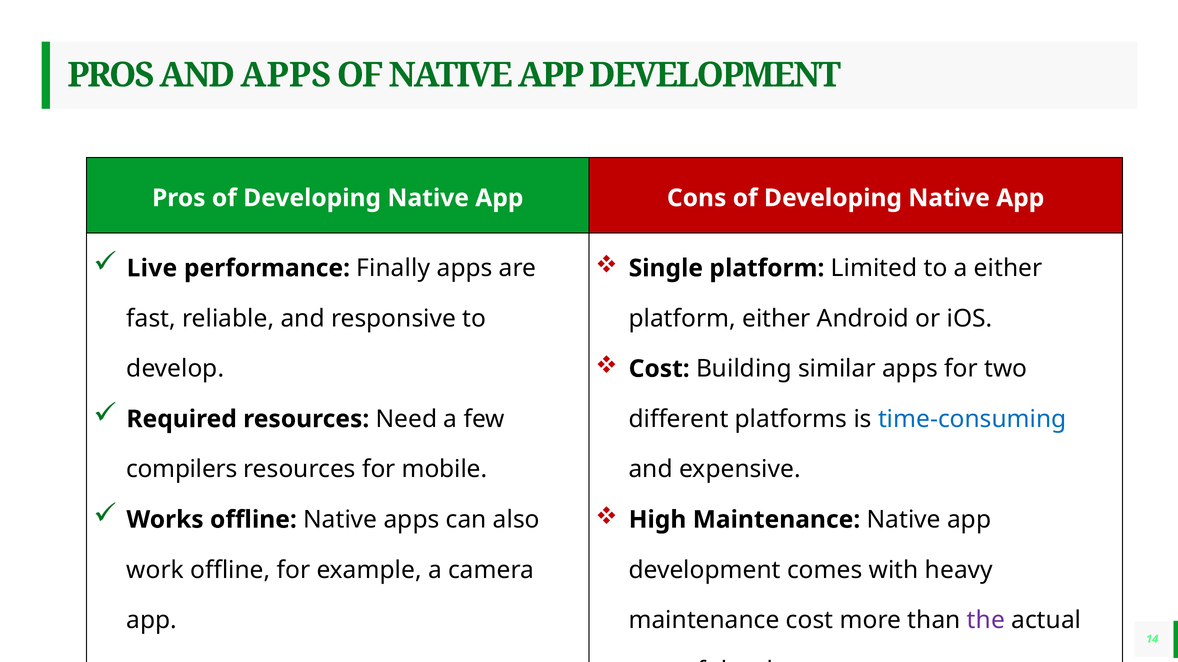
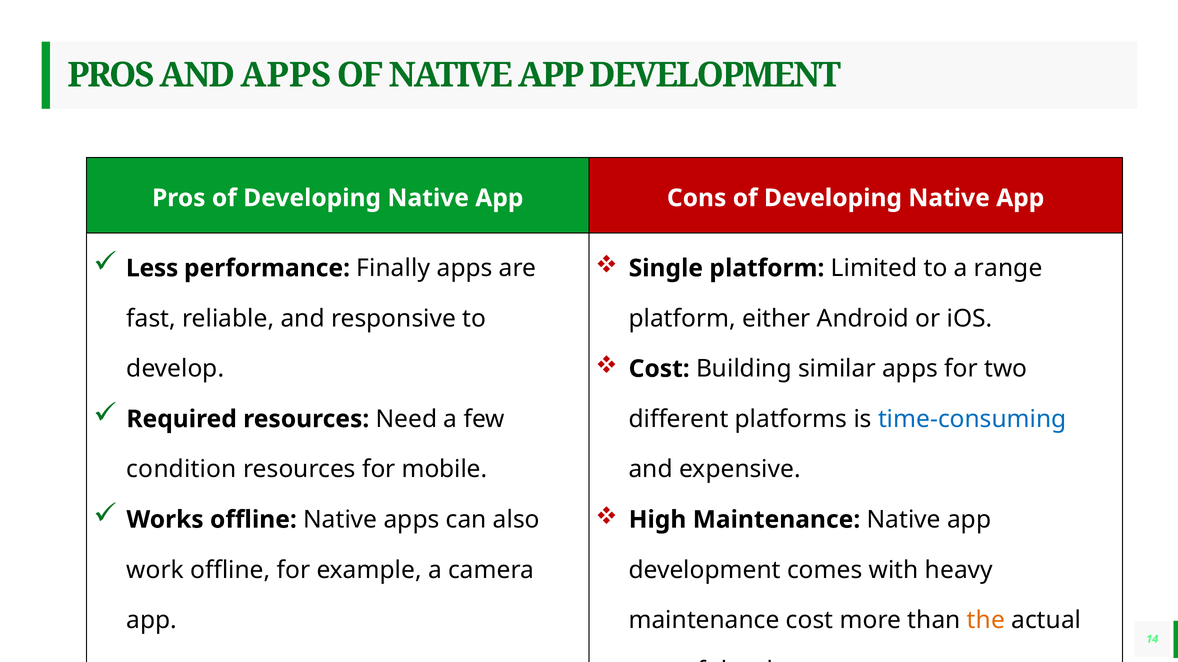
Live: Live -> Less
a either: either -> range
compilers: compilers -> condition
the colour: purple -> orange
